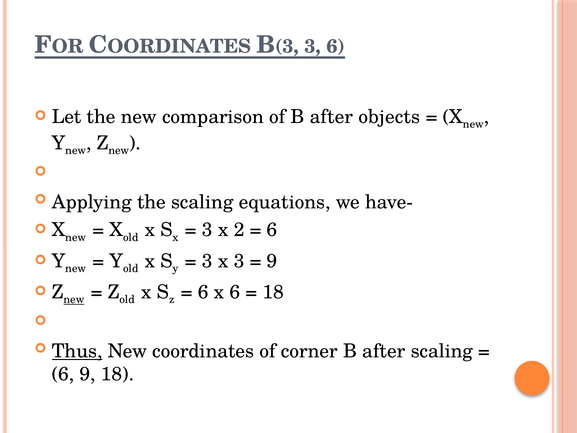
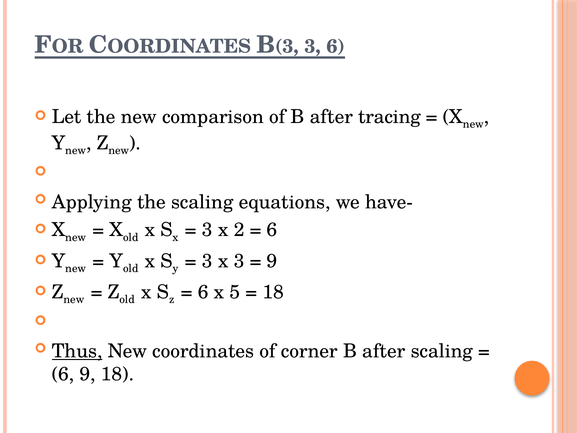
objects: objects -> tracing
new at (74, 299) underline: present -> none
x 6: 6 -> 5
